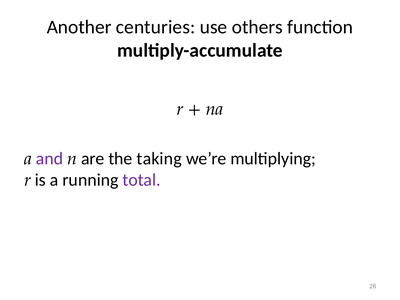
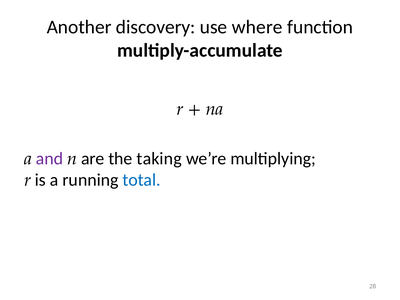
centuries: centuries -> discovery
others: others -> where
total colour: purple -> blue
